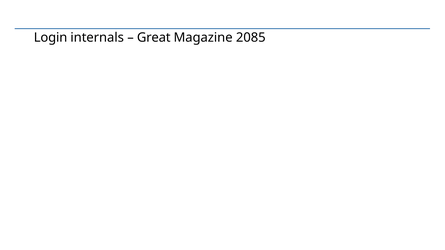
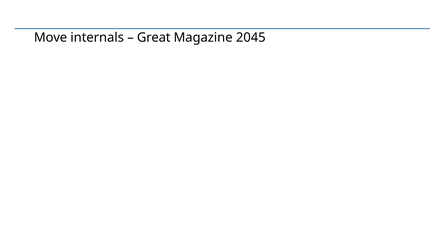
Login: Login -> Move
2085: 2085 -> 2045
